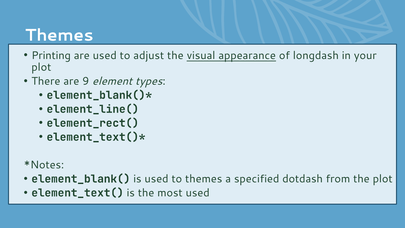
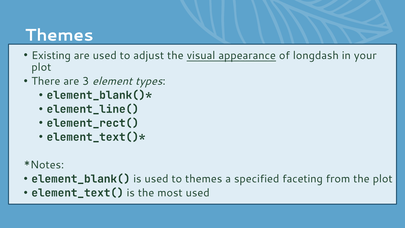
Printing: Printing -> Existing
9: 9 -> 3
dotdash: dotdash -> faceting
